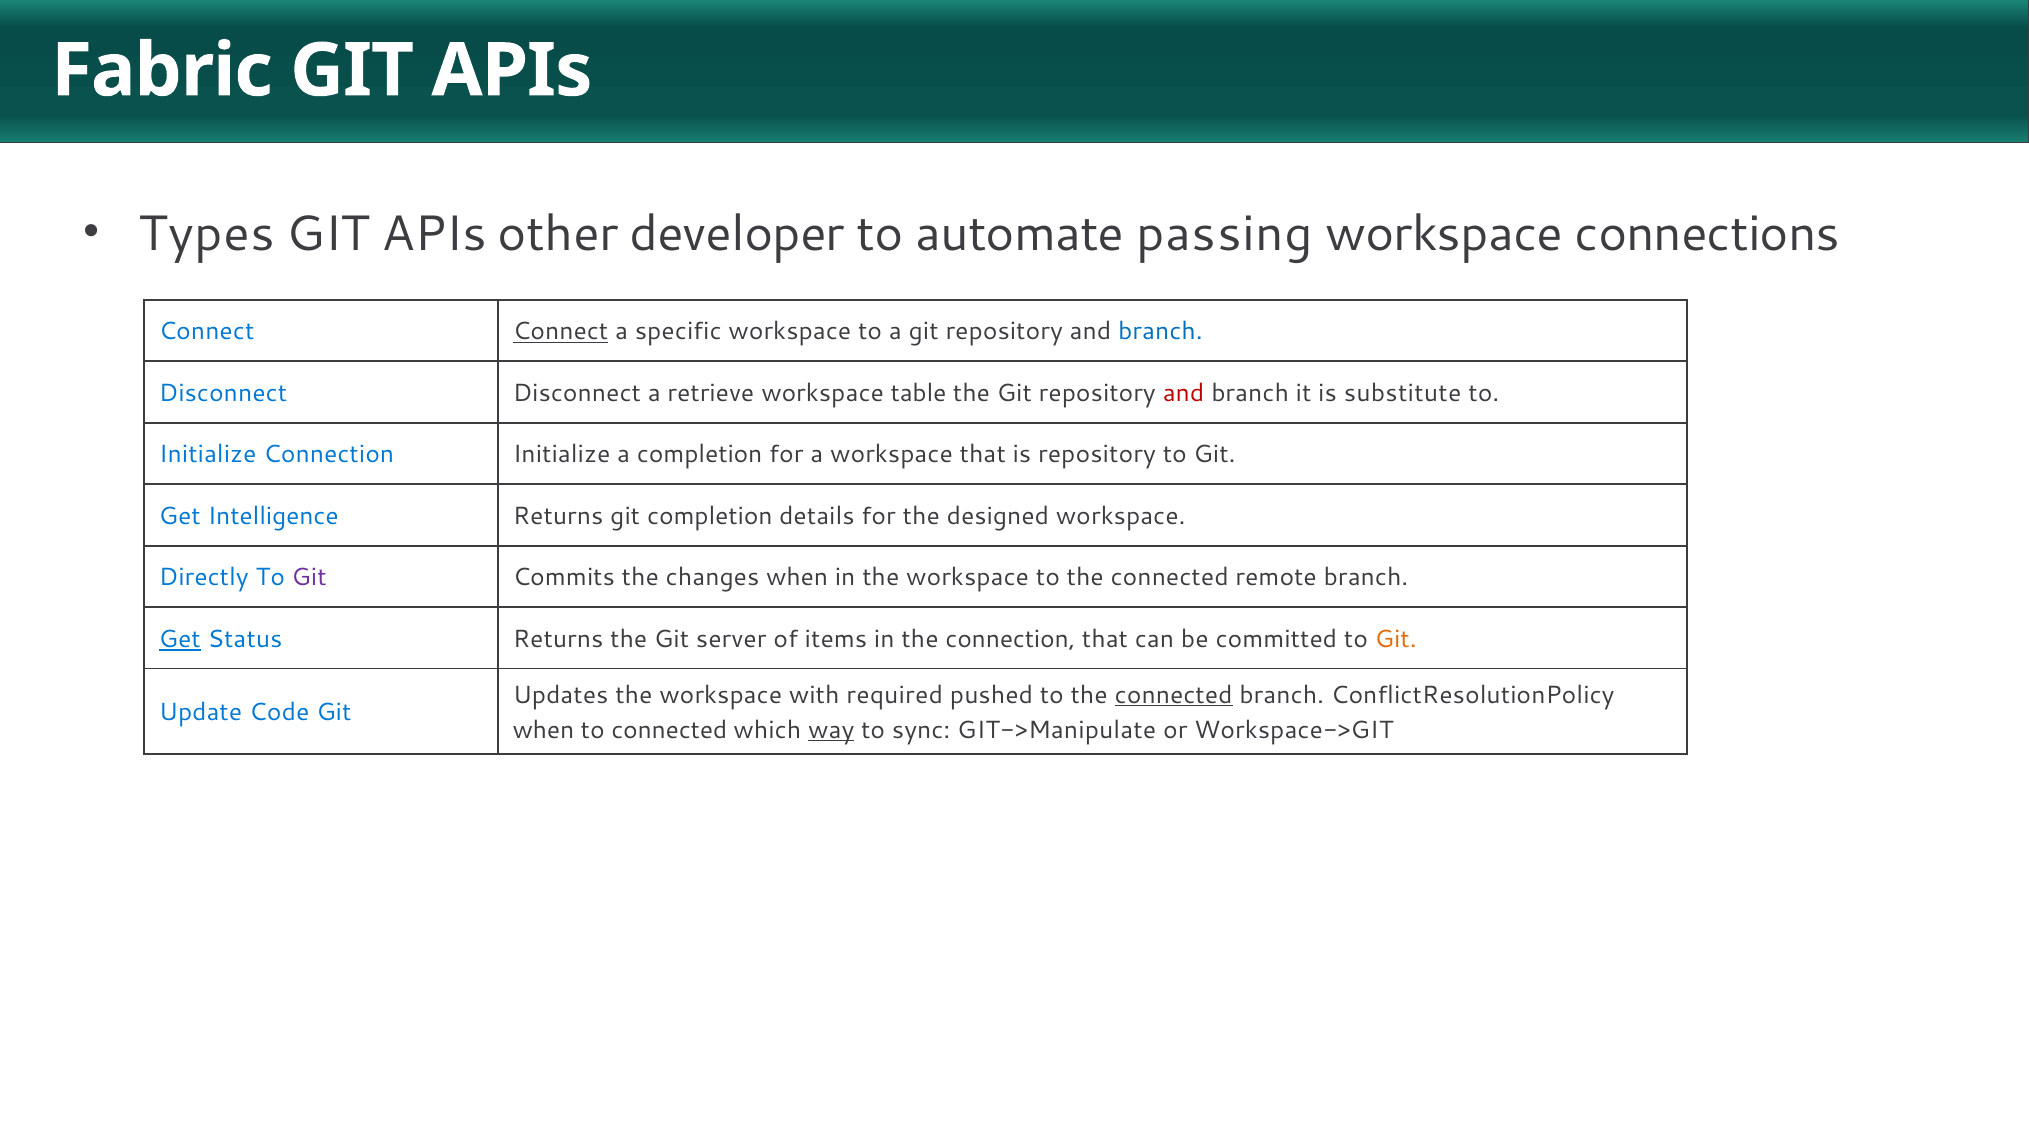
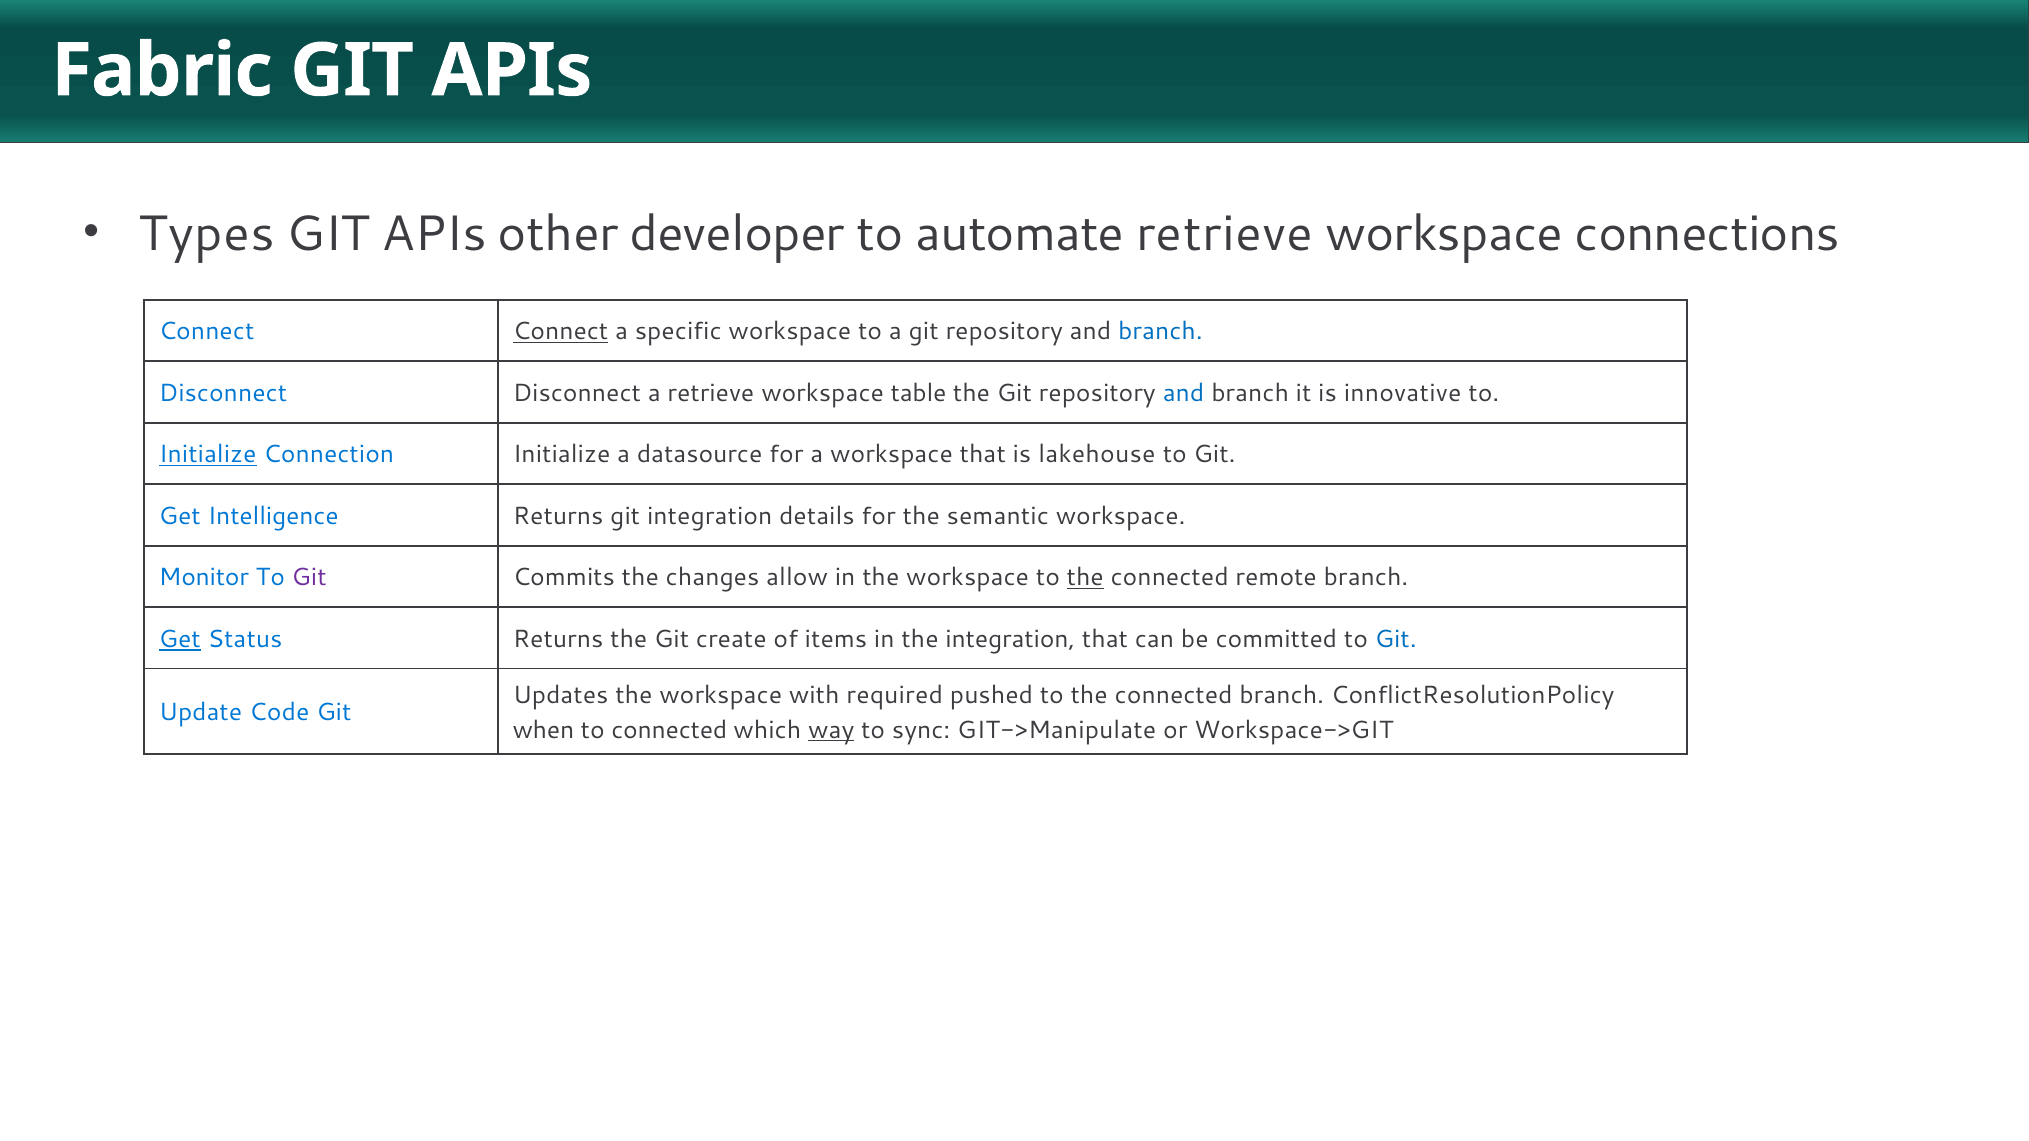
automate passing: passing -> retrieve
and at (1184, 393) colour: red -> blue
substitute: substitute -> innovative
Initialize at (208, 455) underline: none -> present
a completion: completion -> datasource
is repository: repository -> lakehouse
git completion: completion -> integration
designed: designed -> semantic
Directly: Directly -> Monitor
changes when: when -> allow
the at (1085, 578) underline: none -> present
server: server -> create
the connection: connection -> integration
Git at (1396, 639) colour: orange -> blue
connected at (1174, 695) underline: present -> none
